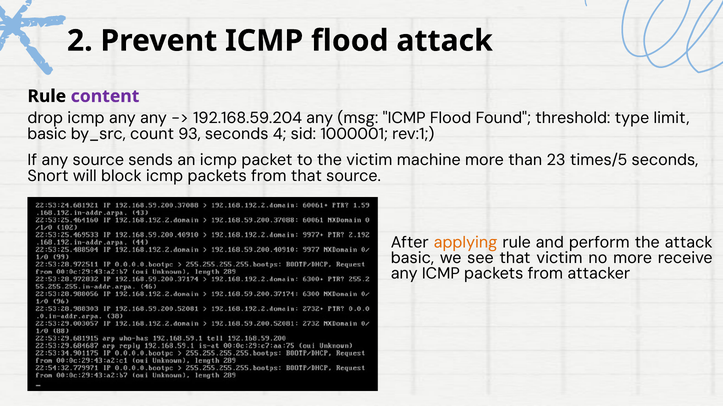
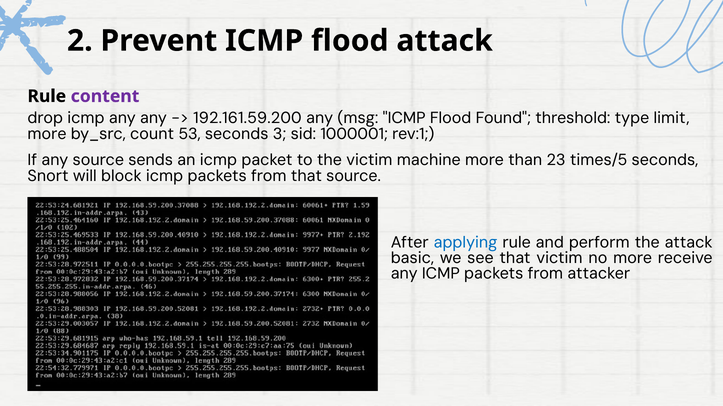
192.168.59.204: 192.168.59.204 -> 192.161.59.200
basic at (47, 134): basic -> more
93: 93 -> 53
4: 4 -> 3
applying colour: orange -> blue
